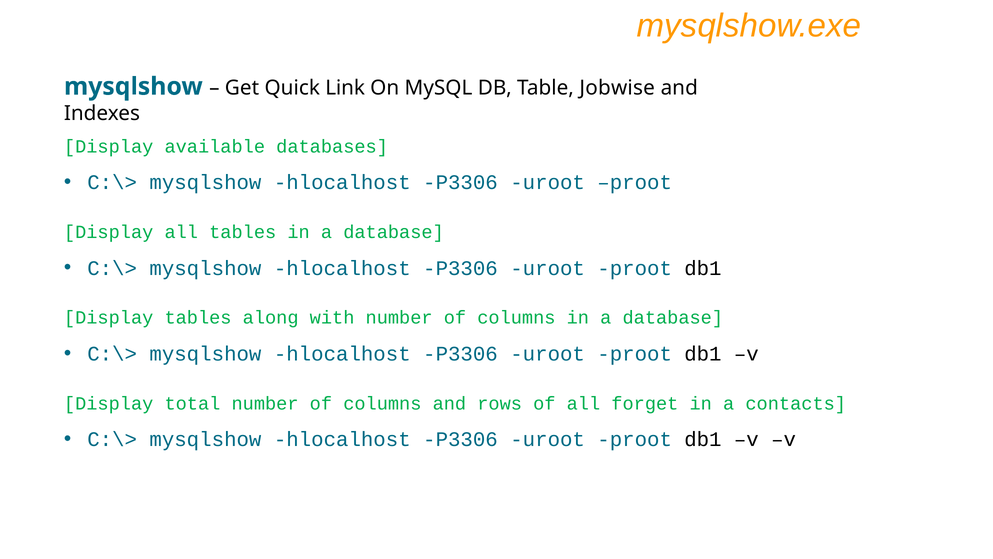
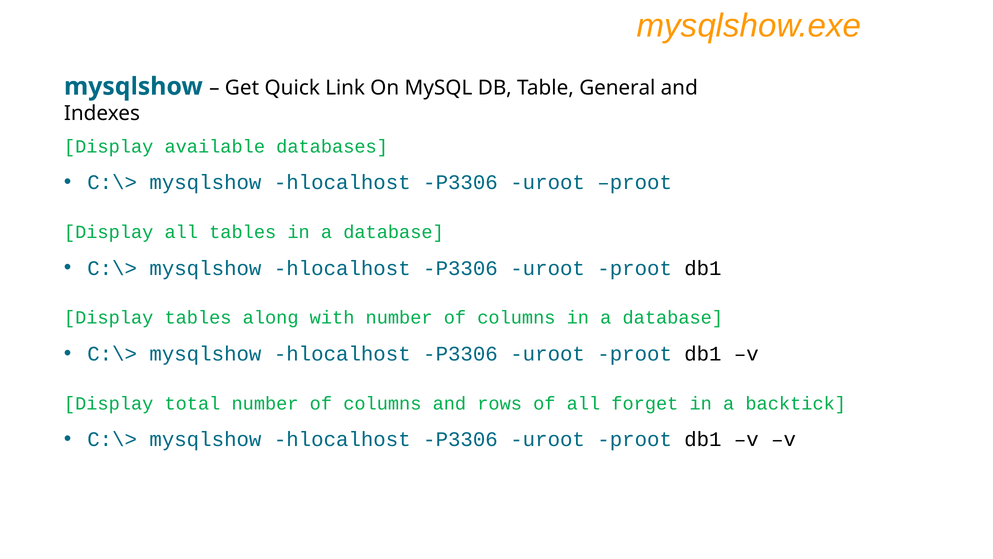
Jobwise: Jobwise -> General
contacts: contacts -> backtick
